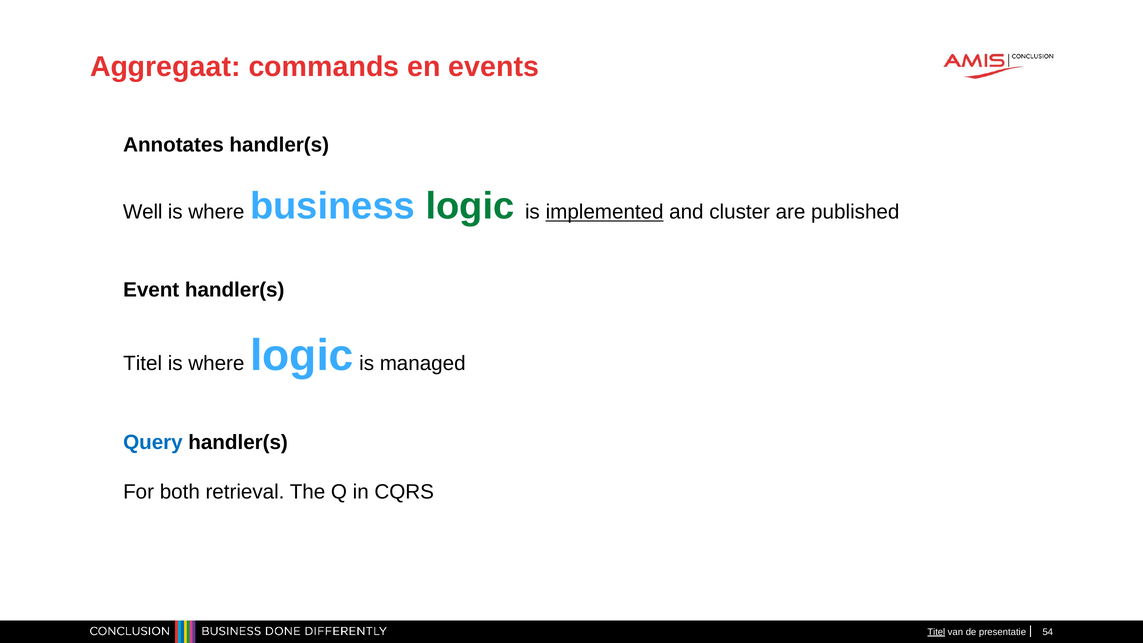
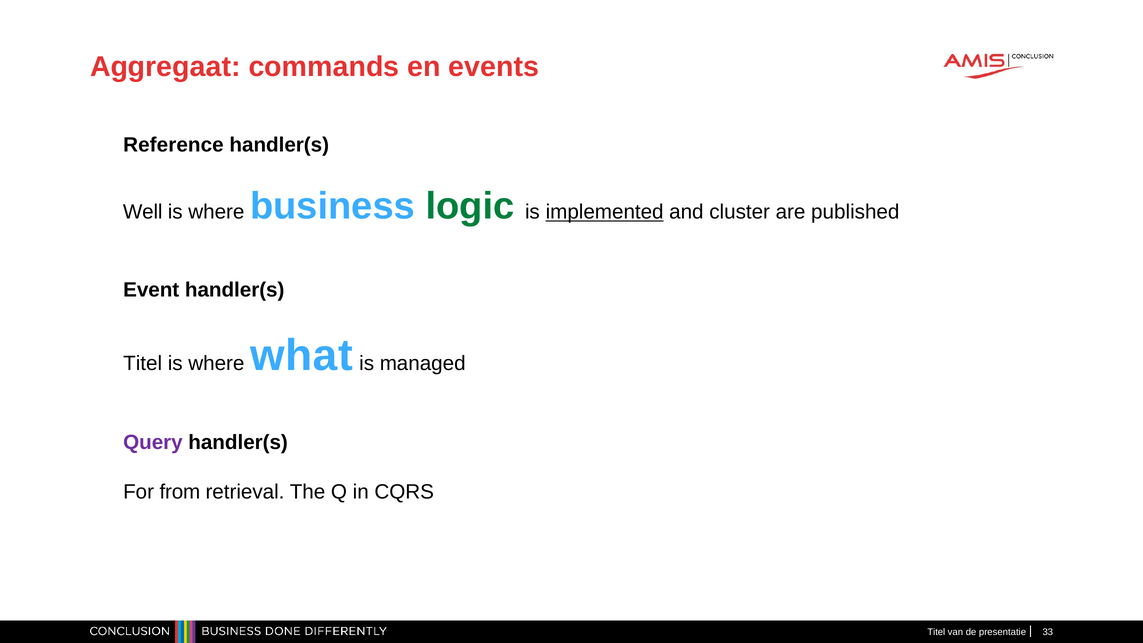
Annotates: Annotates -> Reference
where logic: logic -> what
Query colour: blue -> purple
both: both -> from
Titel at (936, 632) underline: present -> none
54: 54 -> 33
